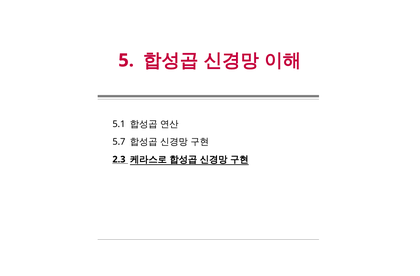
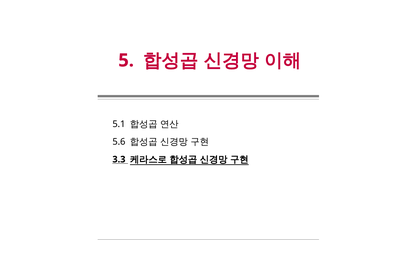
5.7: 5.7 -> 5.6
2.3: 2.3 -> 3.3
